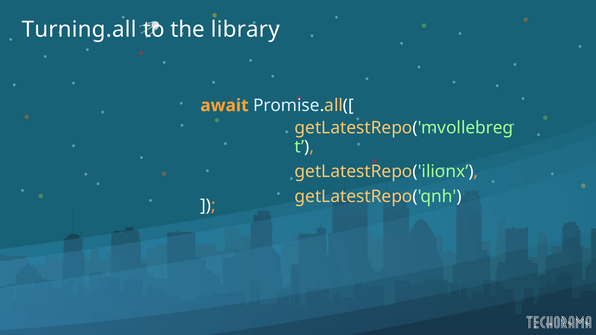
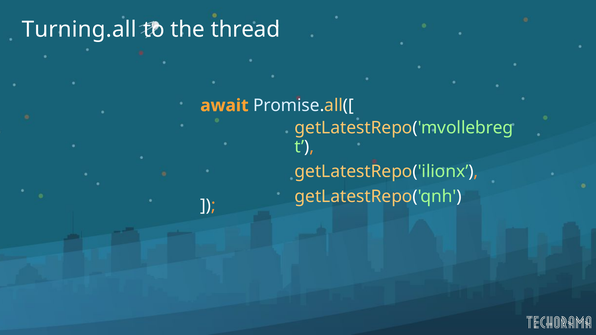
library: library -> thread
